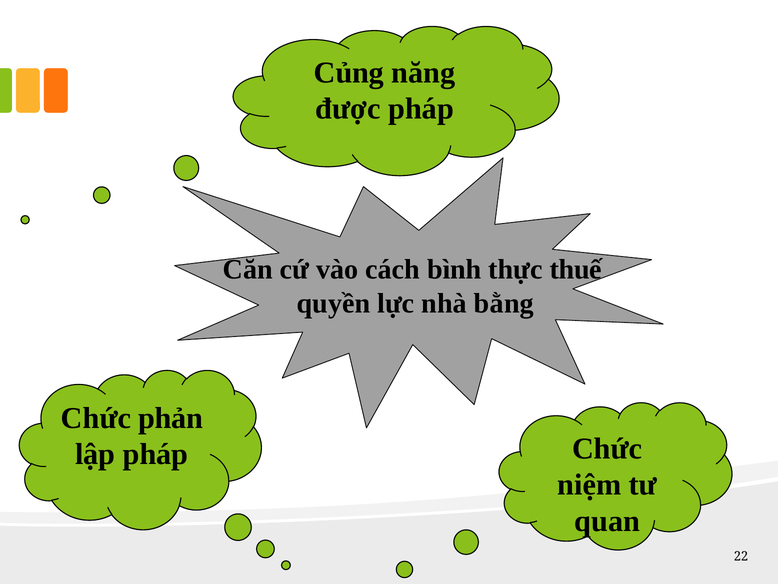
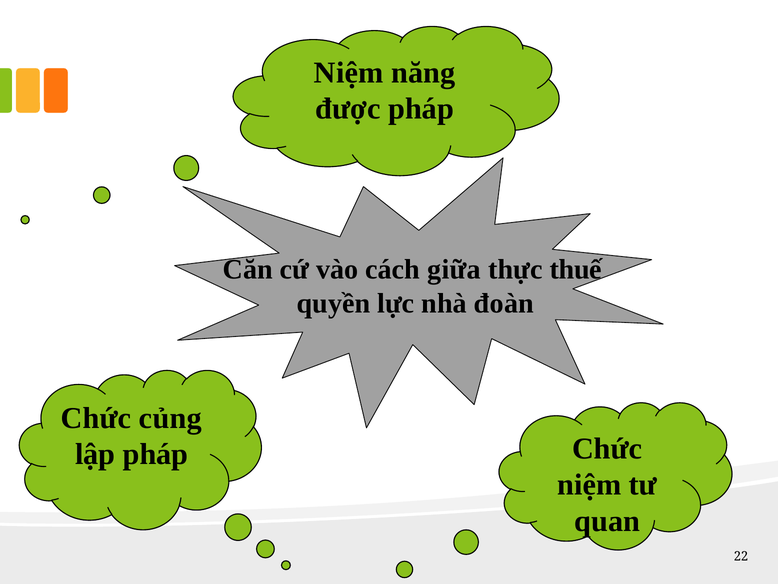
Củng at (349, 73): Củng -> Niệm
bình: bình -> giữa
bằng: bằng -> đoàn
phản: phản -> củng
